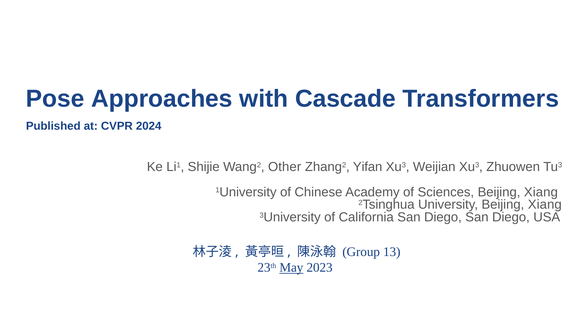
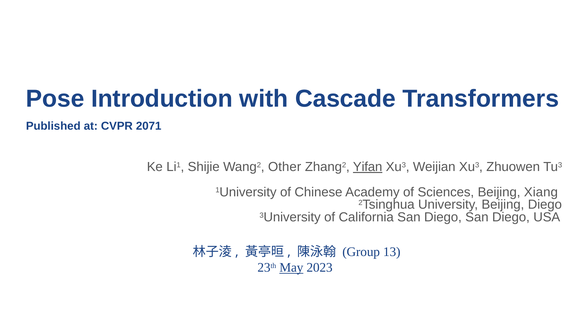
Approaches: Approaches -> Introduction
2024: 2024 -> 2071
Yifan underline: none -> present
University Beijing Xiang: Xiang -> Diego
